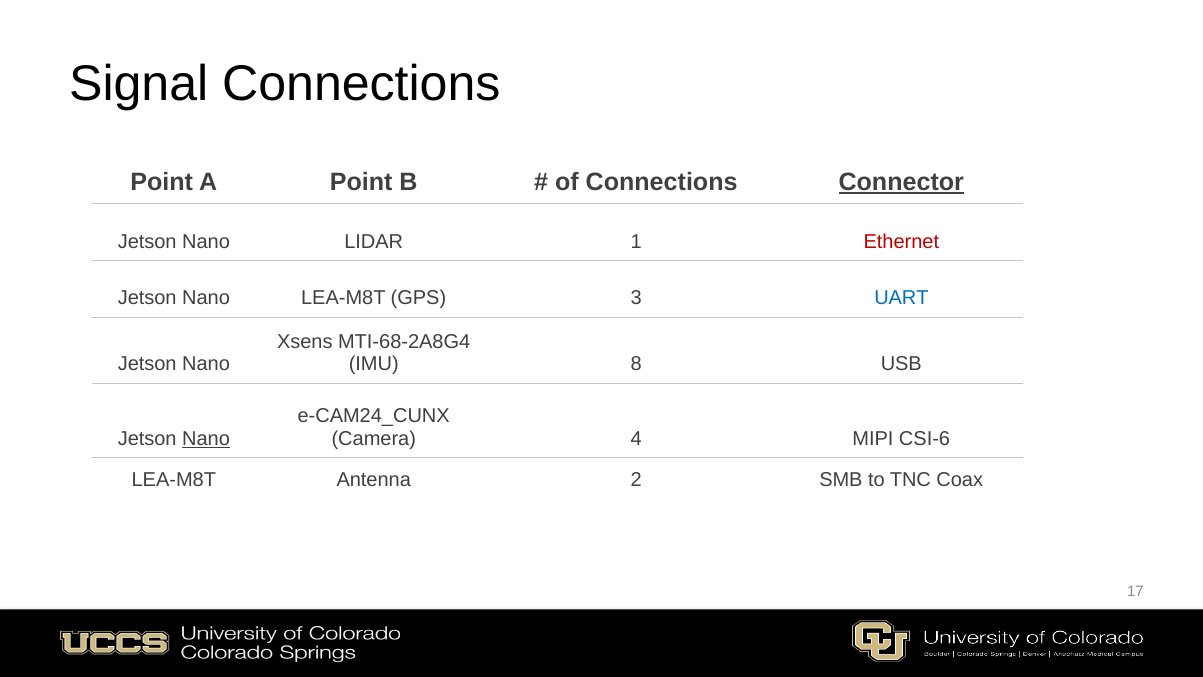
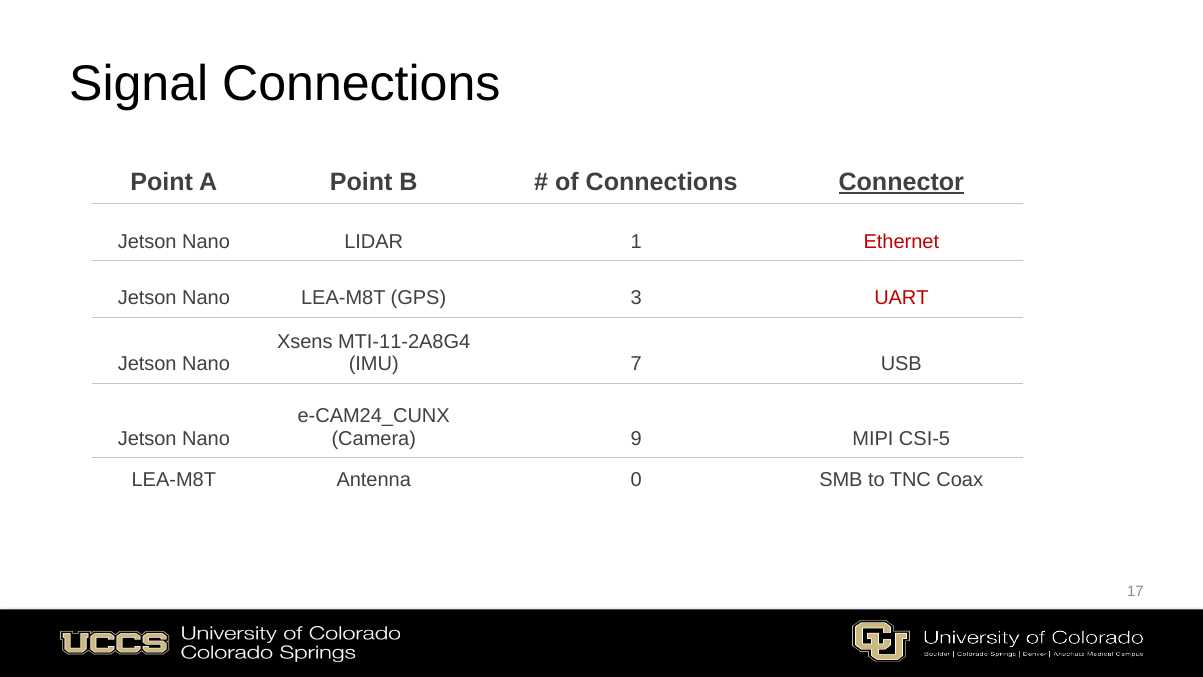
UART colour: blue -> red
MTI-68-2A8G4: MTI-68-2A8G4 -> MTI-11-2A8G4
8: 8 -> 7
Nano at (206, 438) underline: present -> none
4: 4 -> 9
CSI-6: CSI-6 -> CSI-5
2: 2 -> 0
